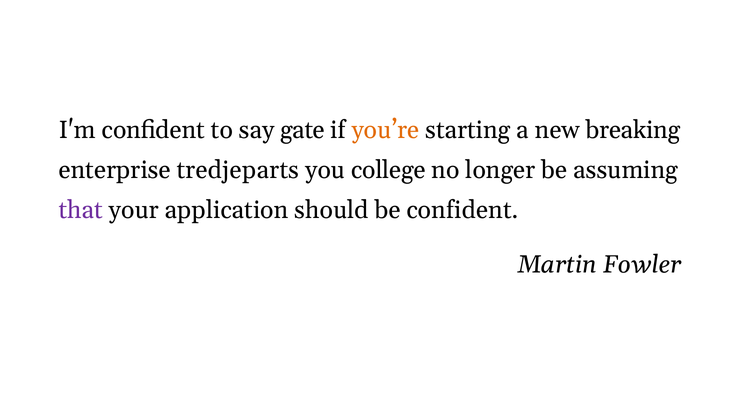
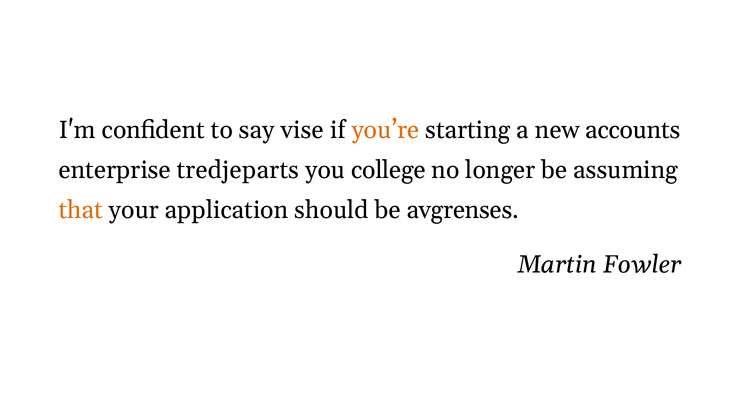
gate: gate -> vise
breaking: breaking -> accounts
that colour: purple -> orange
be confident: confident -> avgrenses
